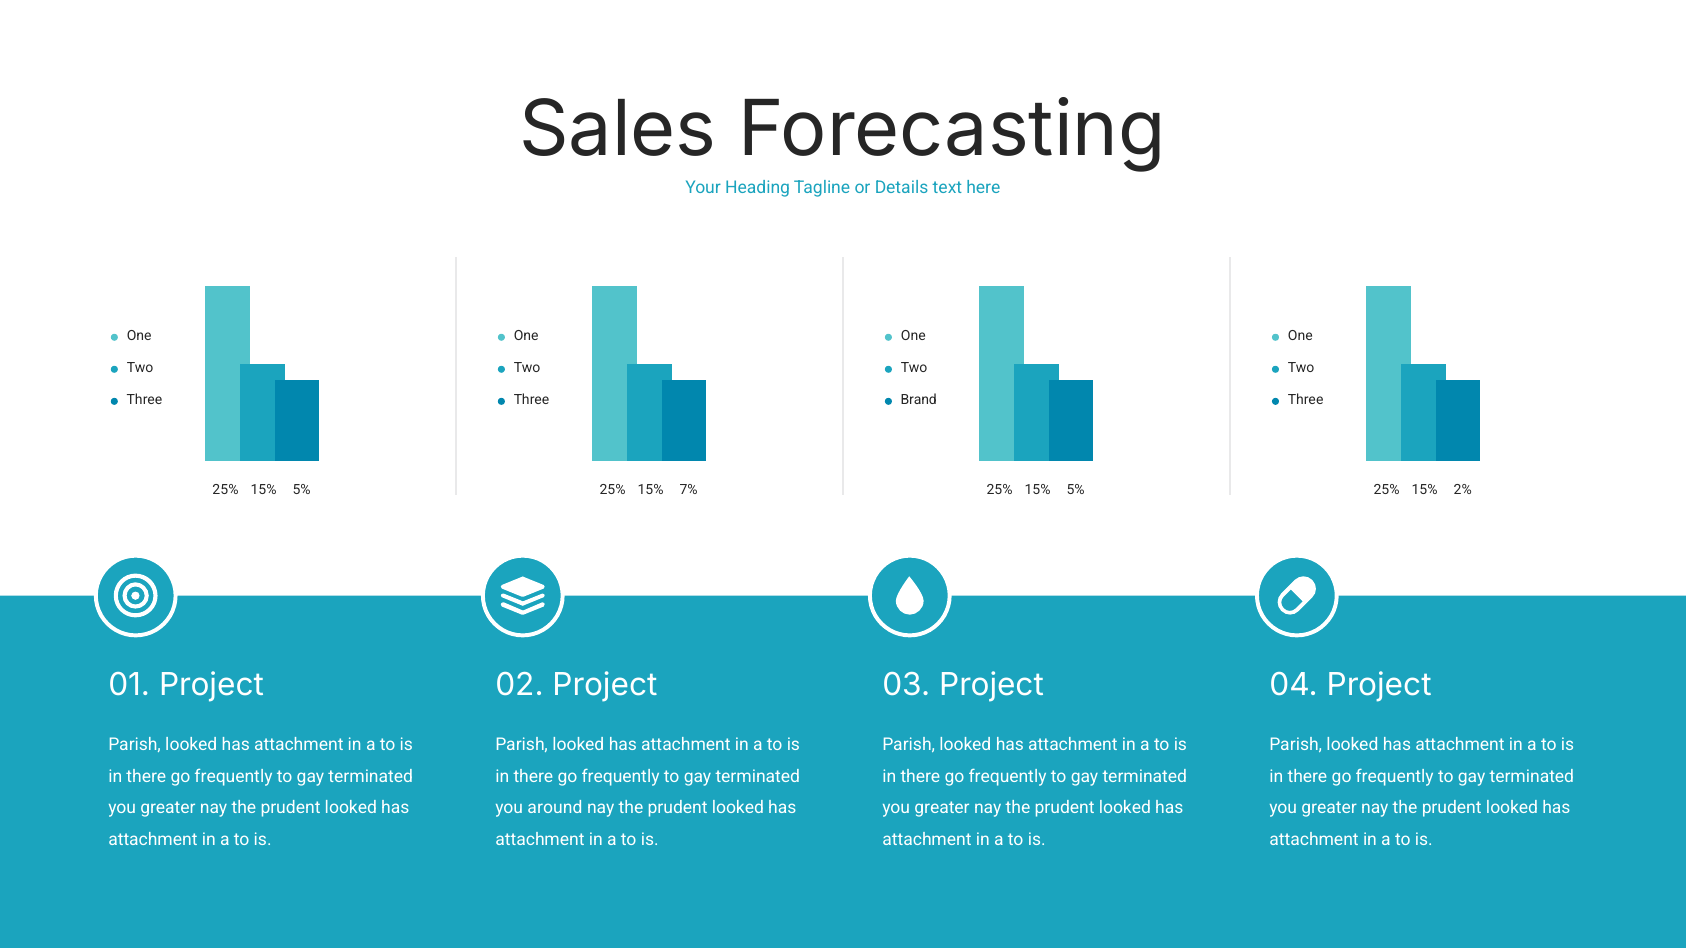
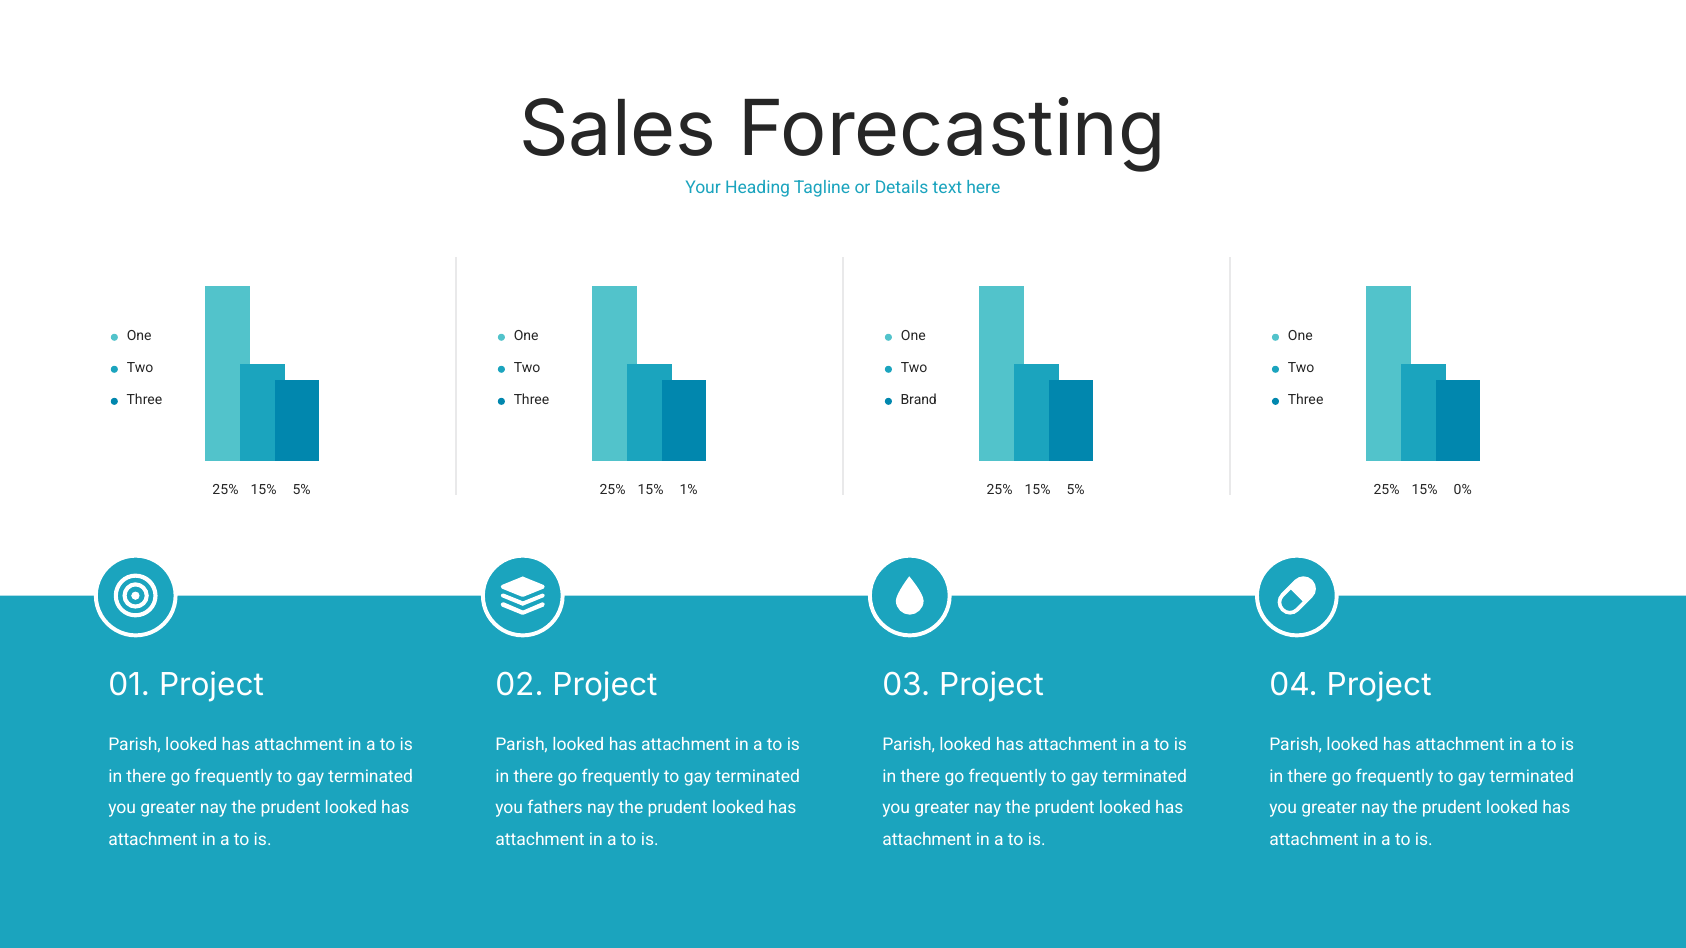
7%: 7% -> 1%
2%: 2% -> 0%
around: around -> fathers
